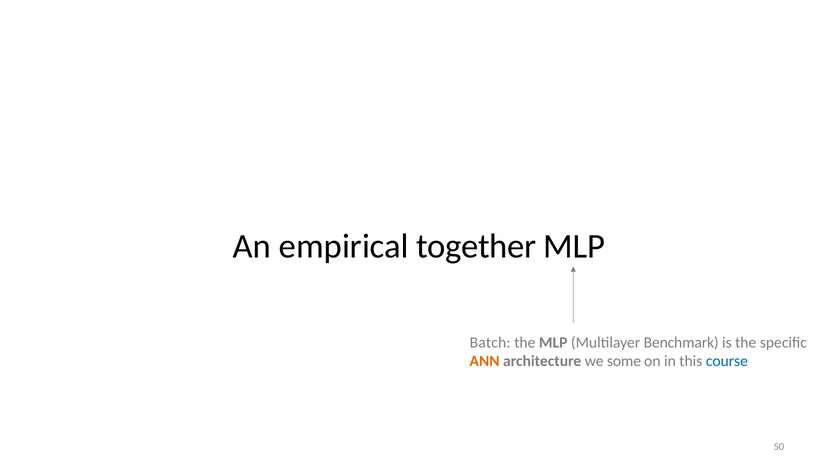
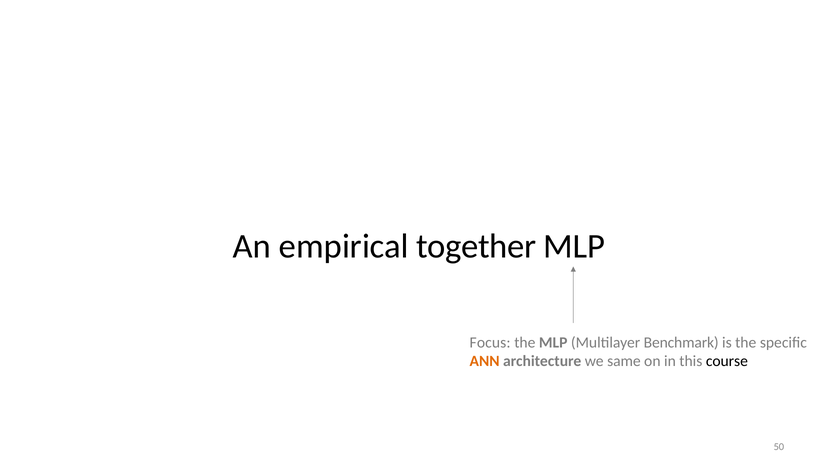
Batch: Batch -> Focus
some: some -> same
course colour: blue -> black
